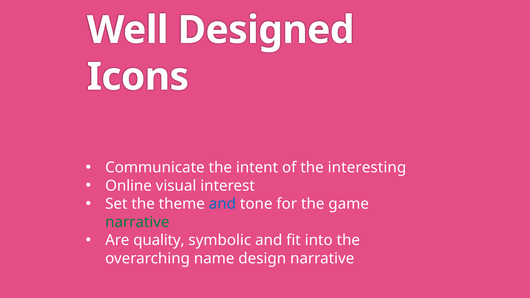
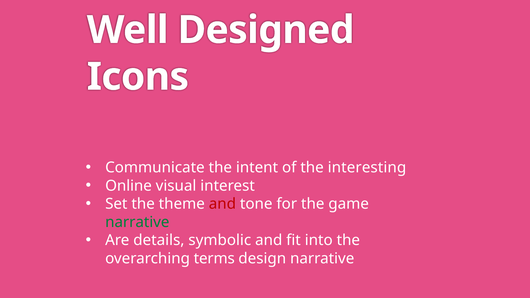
and at (222, 204) colour: blue -> red
quality: quality -> details
name: name -> terms
